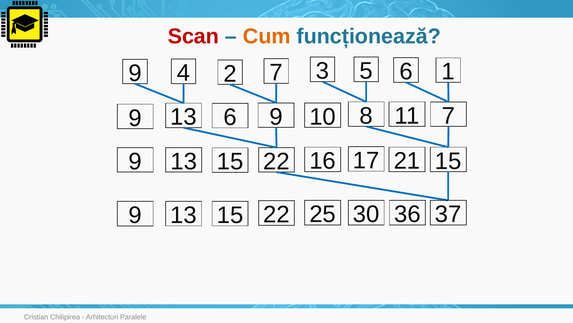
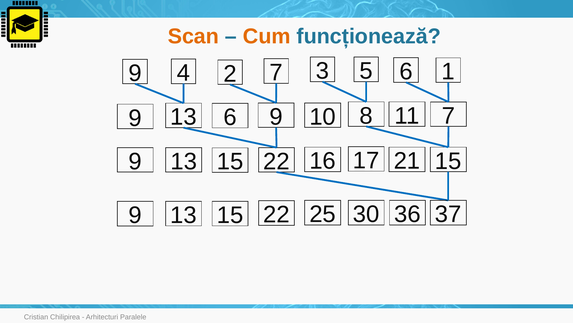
Scan colour: red -> orange
